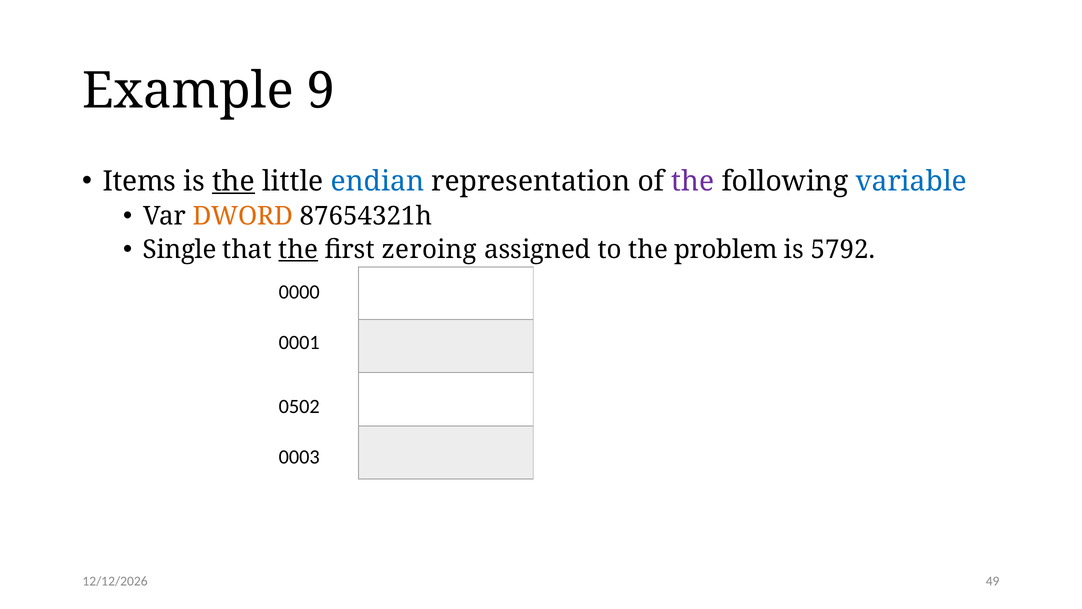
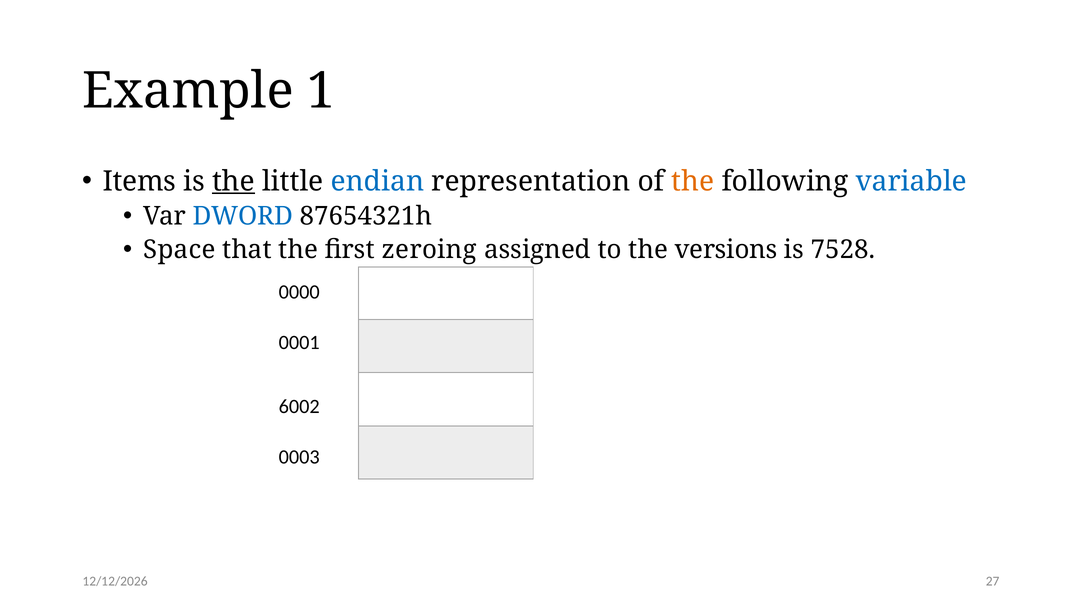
9: 9 -> 1
the at (693, 181) colour: purple -> orange
DWORD colour: orange -> blue
Single: Single -> Space
the at (298, 250) underline: present -> none
problem: problem -> versions
5792: 5792 -> 7528
0502: 0502 -> 6002
49: 49 -> 27
